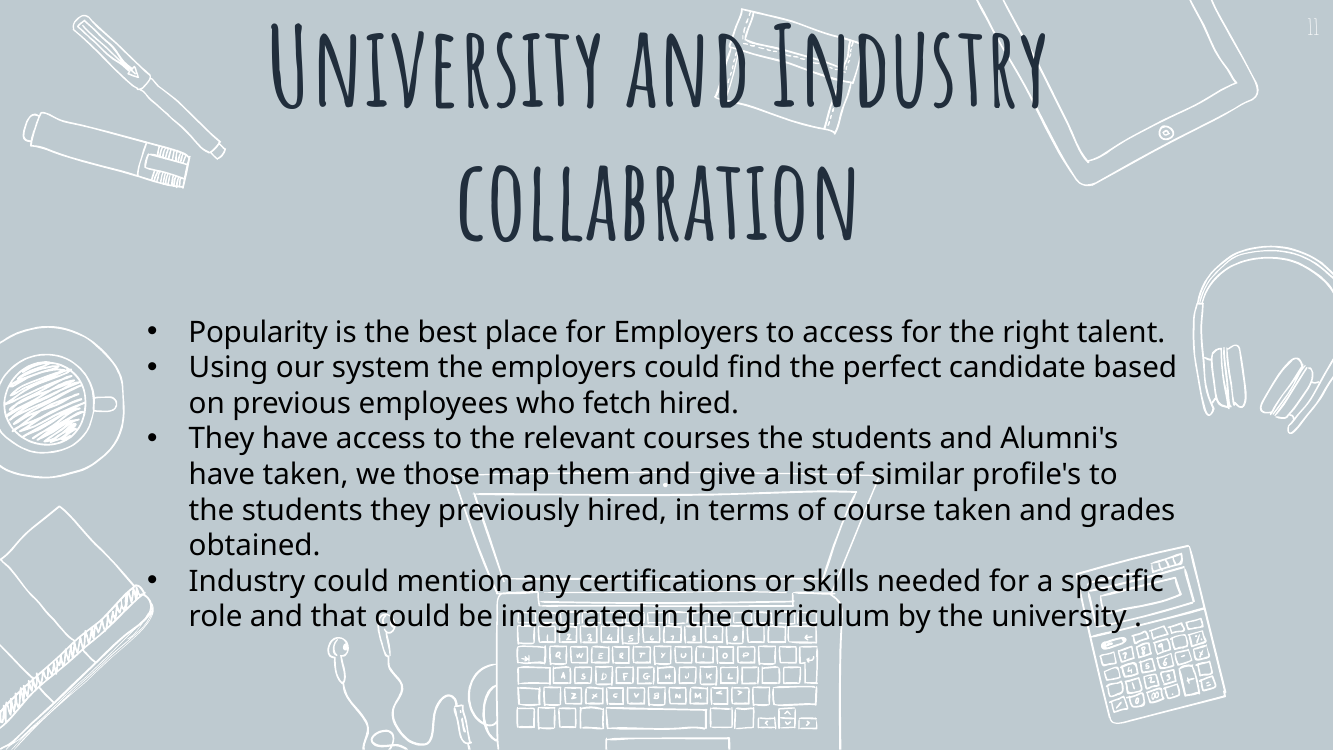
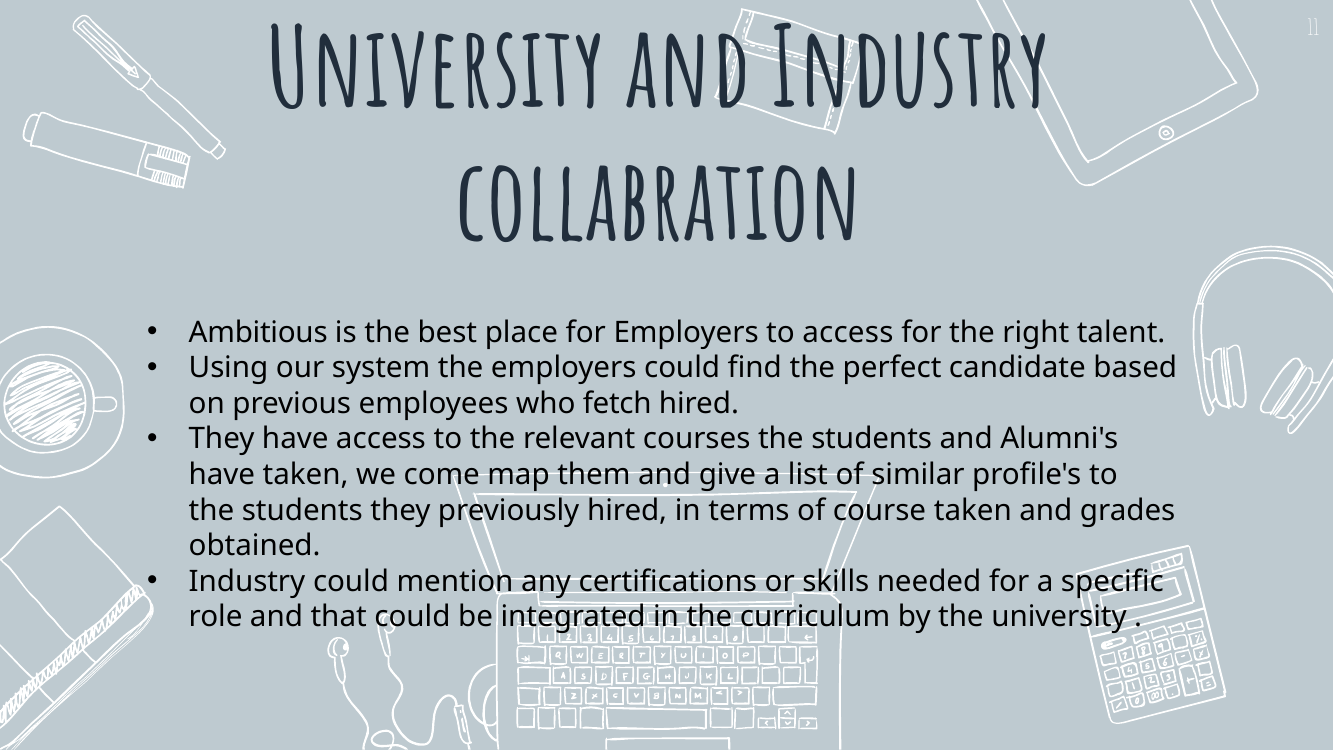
Popularity: Popularity -> Ambitious
those: those -> come
